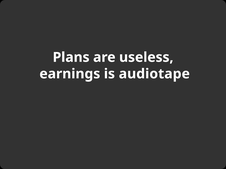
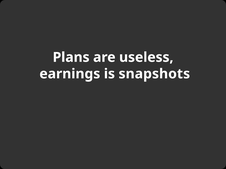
audiotape: audiotape -> snapshots
